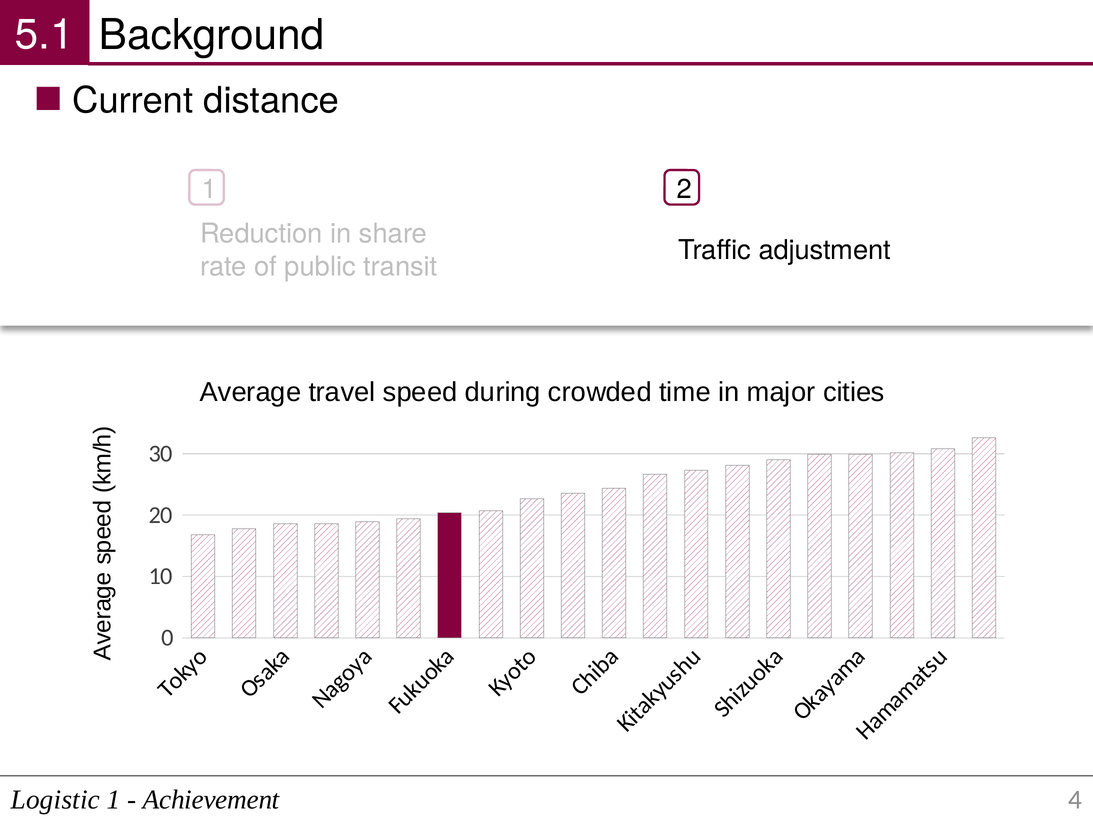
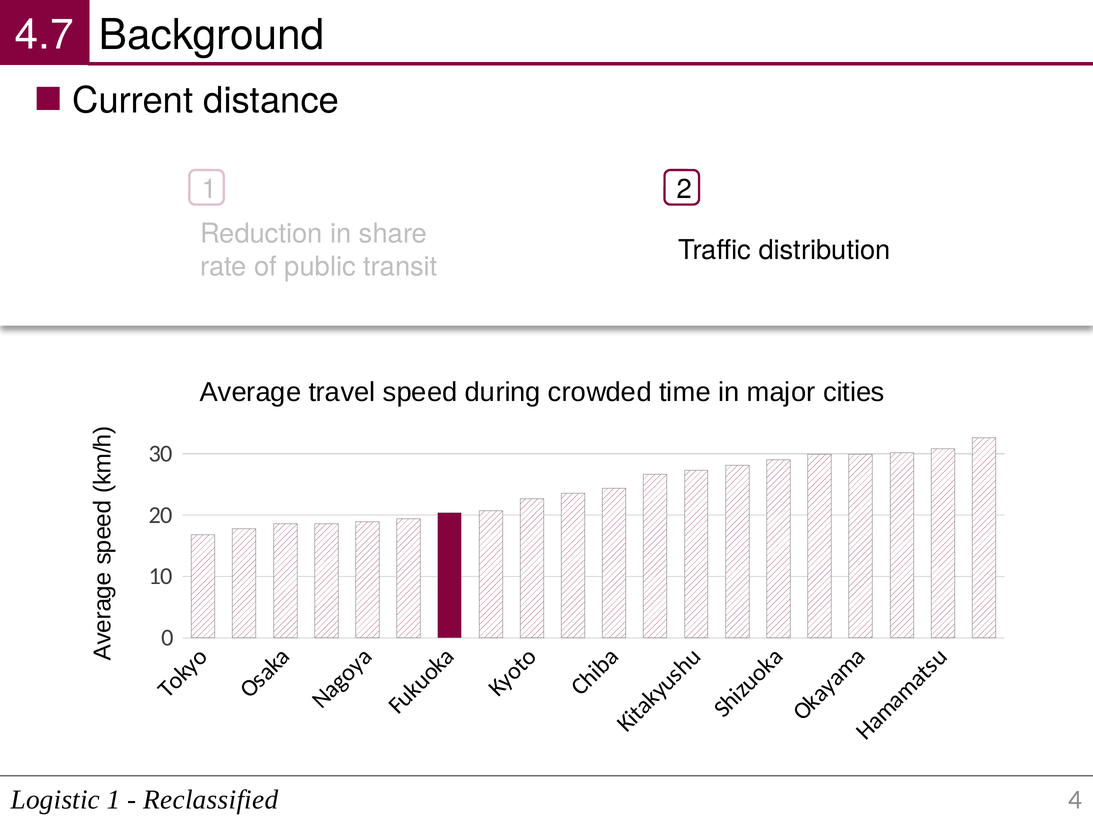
5.1: 5.1 -> 4.7
adjustment: adjustment -> distribution
Achievement: Achievement -> Reclassified
